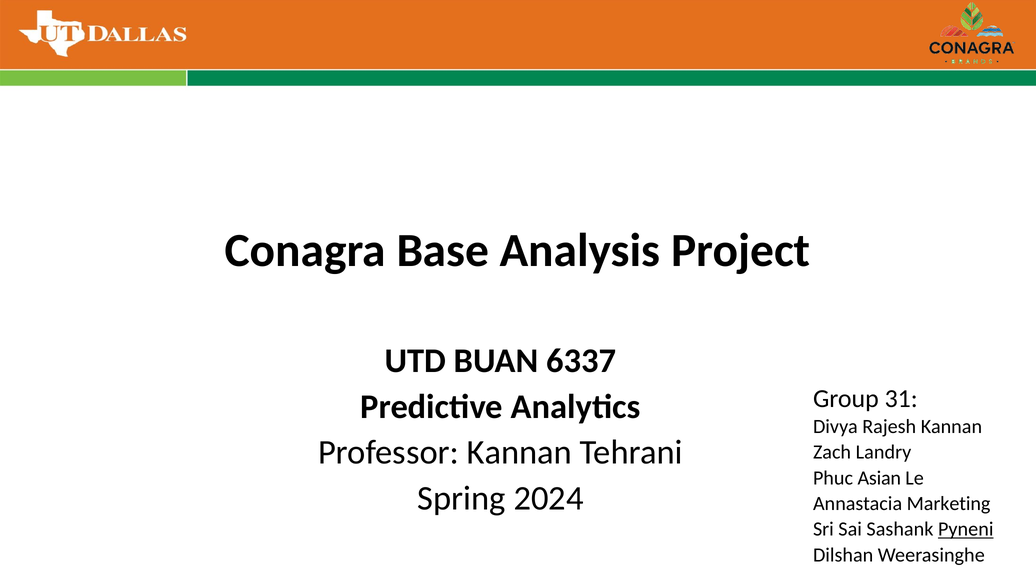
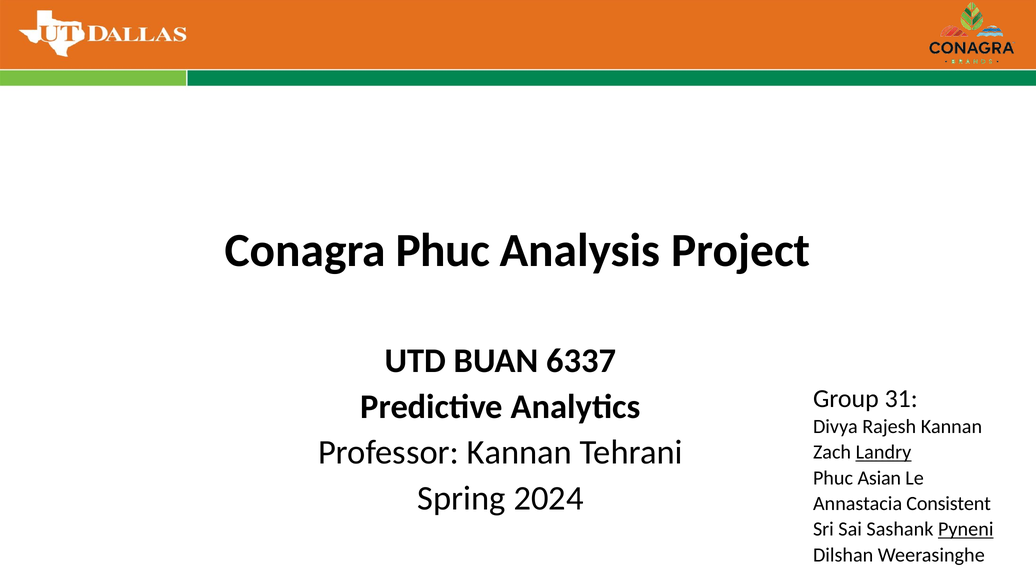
Conagra Base: Base -> Phuc
Landry underline: none -> present
Marketing: Marketing -> Consistent
